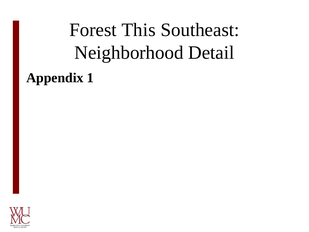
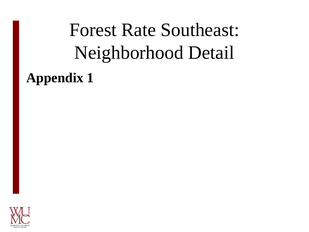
This: This -> Rate
